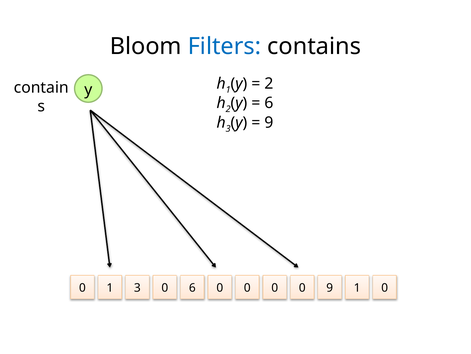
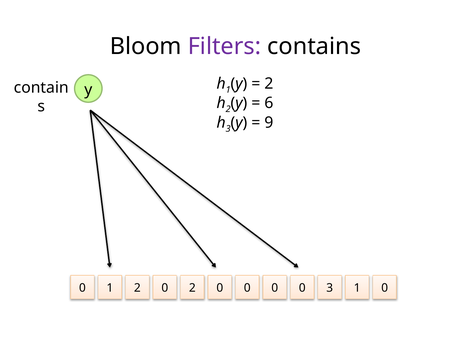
Filters colour: blue -> purple
1 3: 3 -> 2
0 6: 6 -> 2
0 9: 9 -> 3
